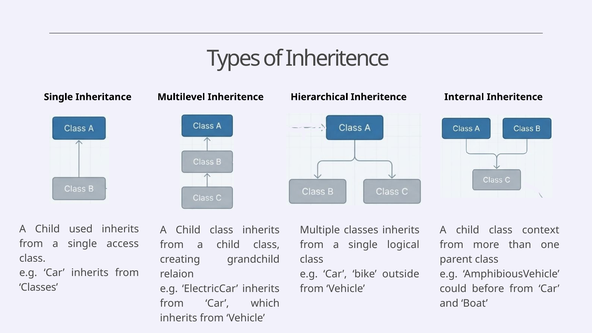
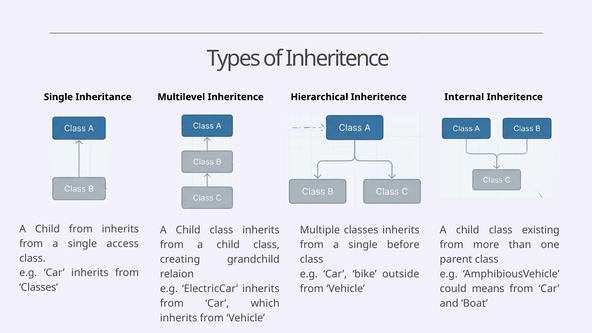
Child used: used -> from
context: context -> existing
logical: logical -> before
before: before -> means
